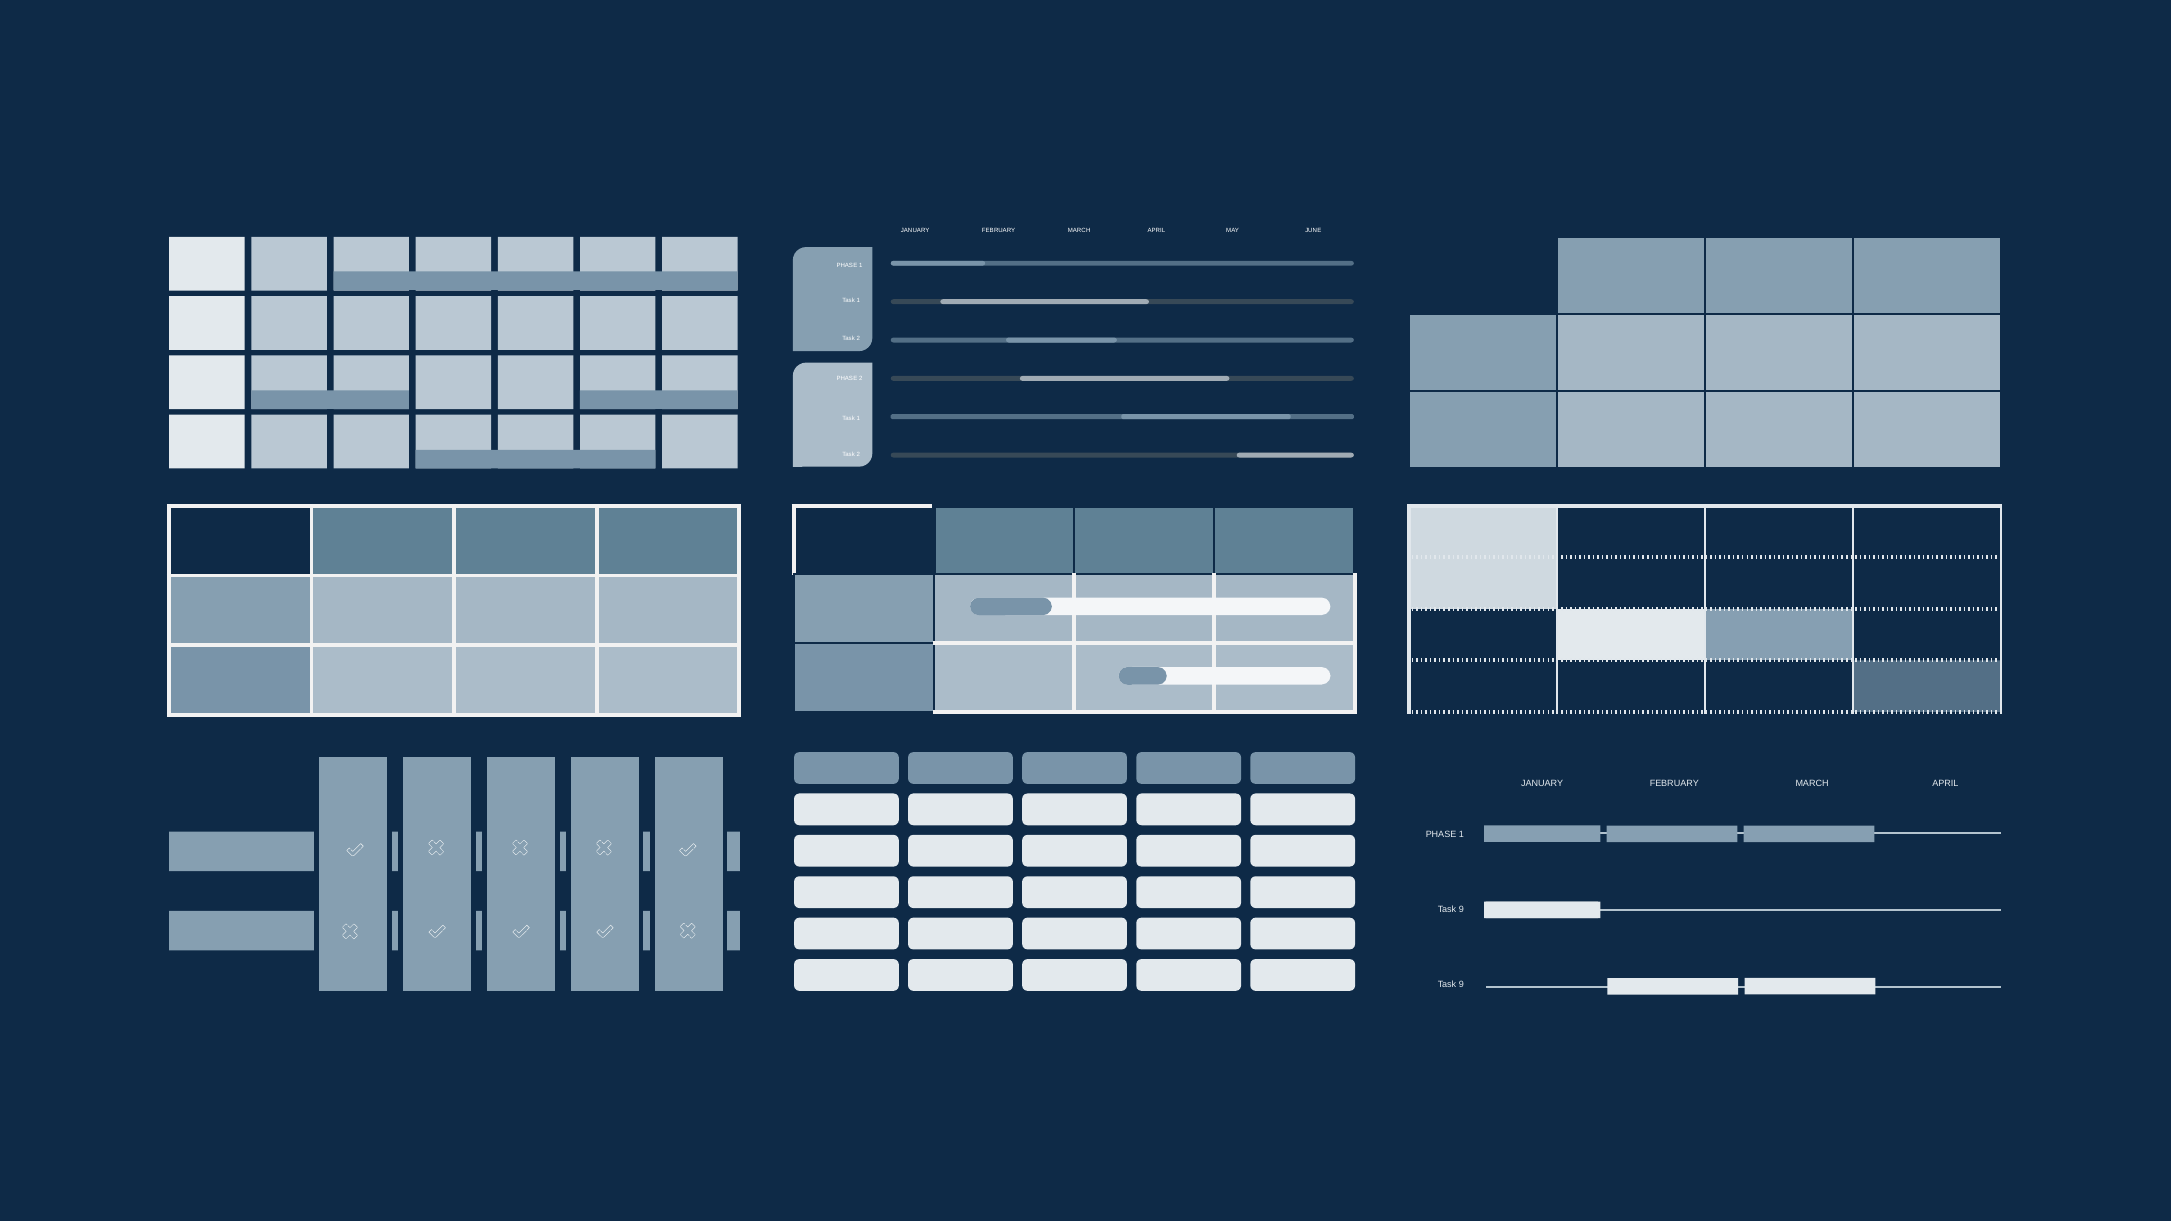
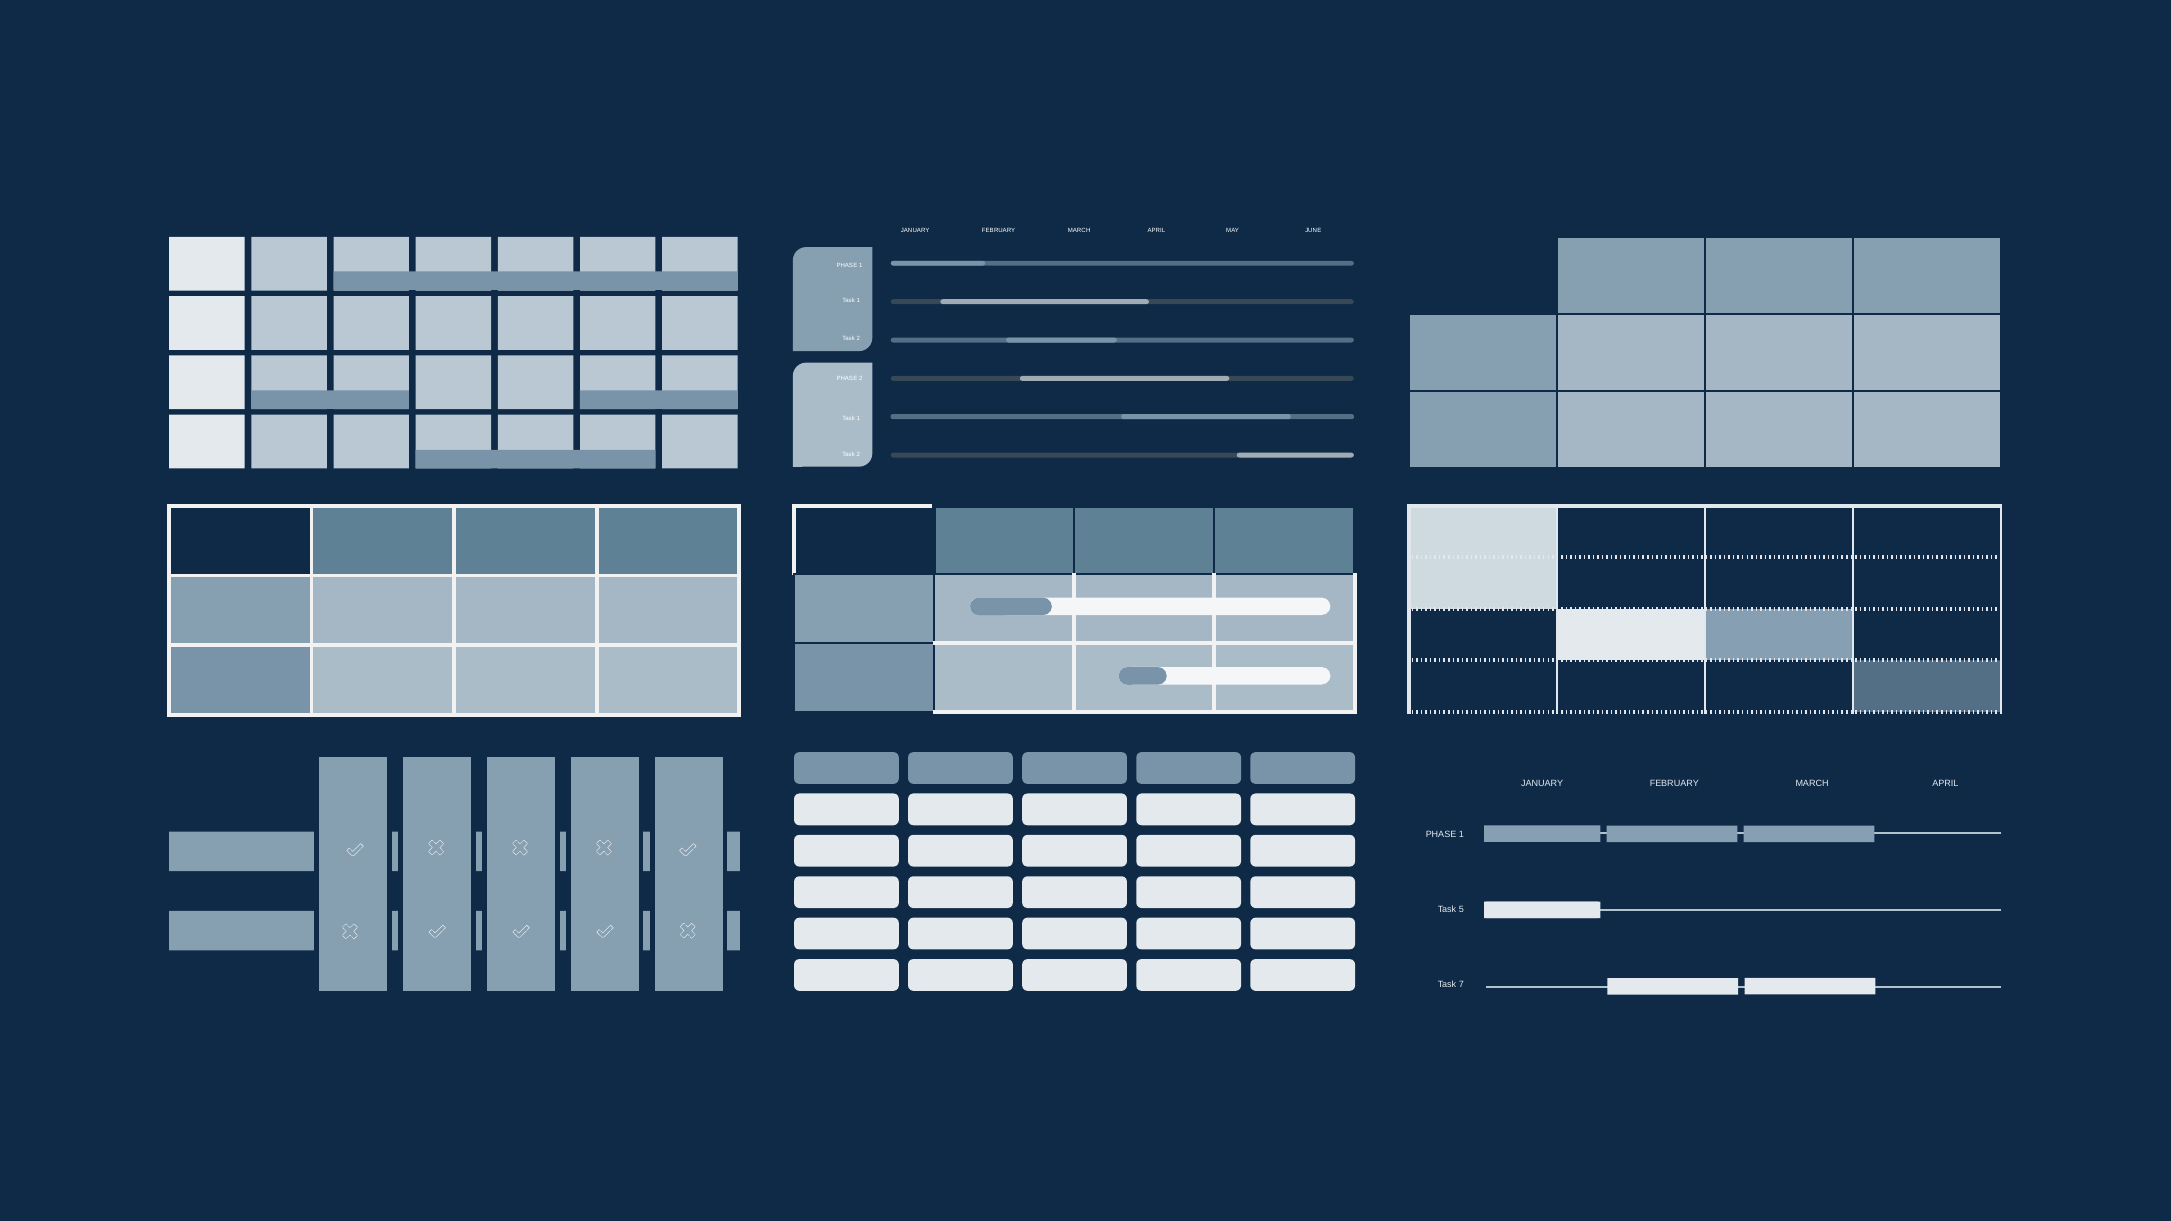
9 at (1461, 909): 9 -> 5
9 at (1461, 984): 9 -> 7
